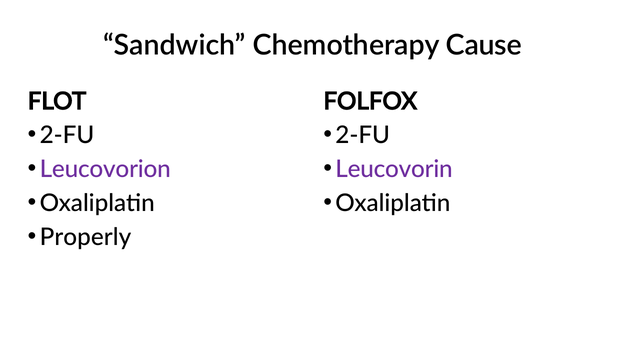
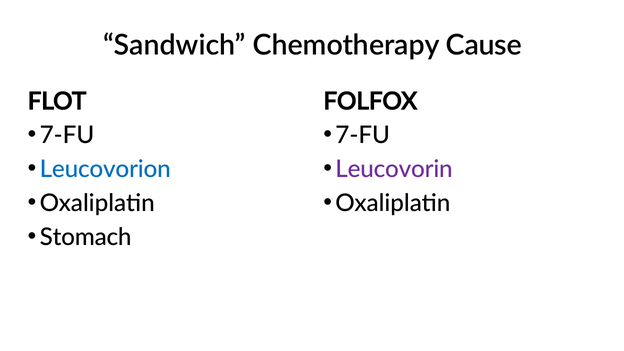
2-FU at (67, 135): 2-FU -> 7-FU
2-FU at (363, 135): 2-FU -> 7-FU
Leucovorion colour: purple -> blue
Properly: Properly -> Stomach
